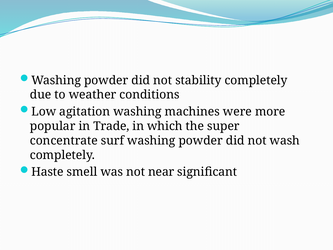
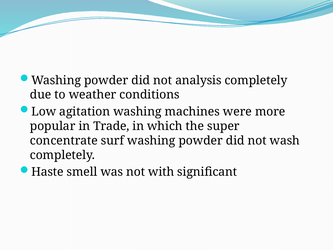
stability: stability -> analysis
near: near -> with
